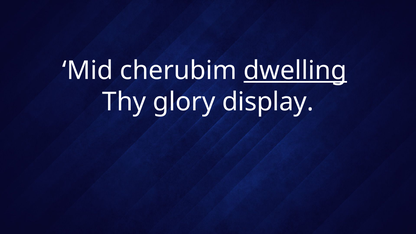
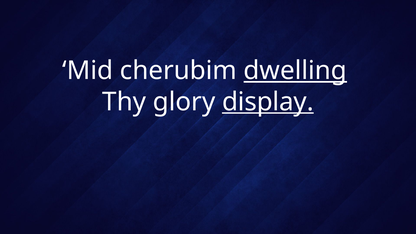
display underline: none -> present
